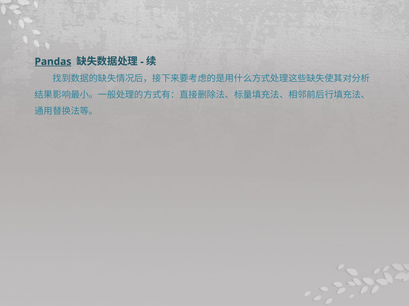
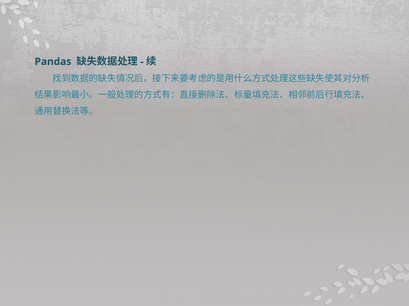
Pandas underline: present -> none
